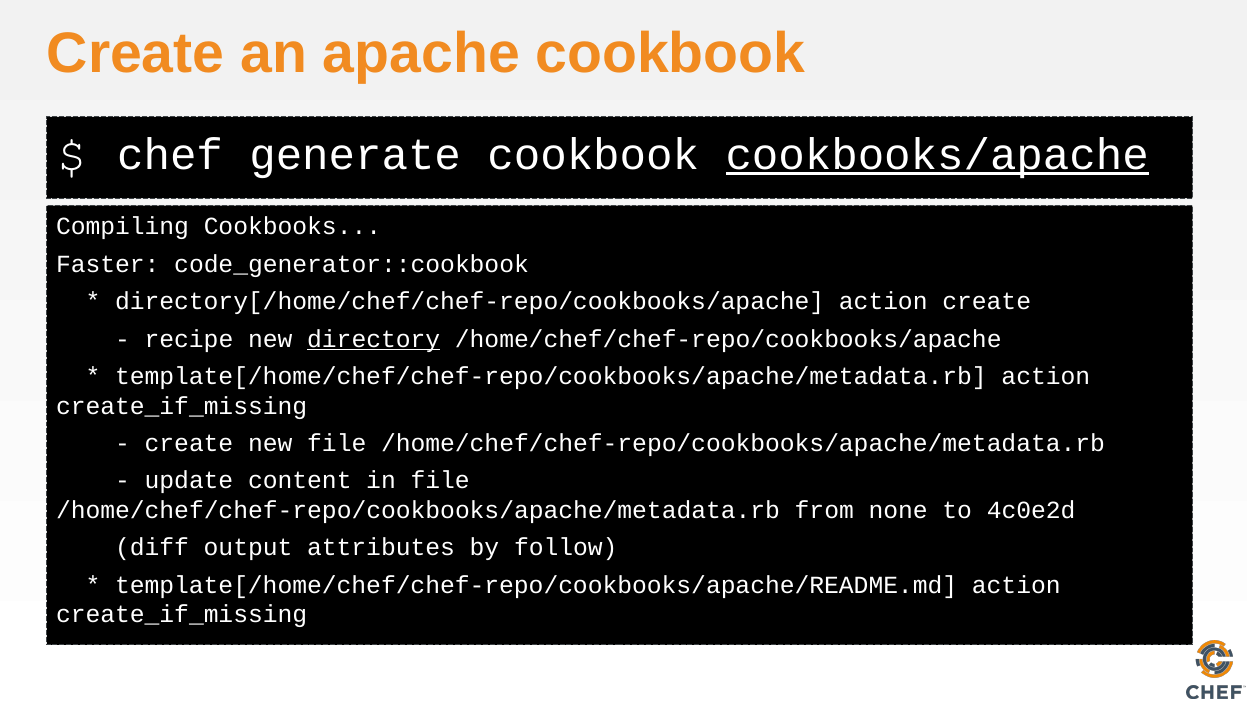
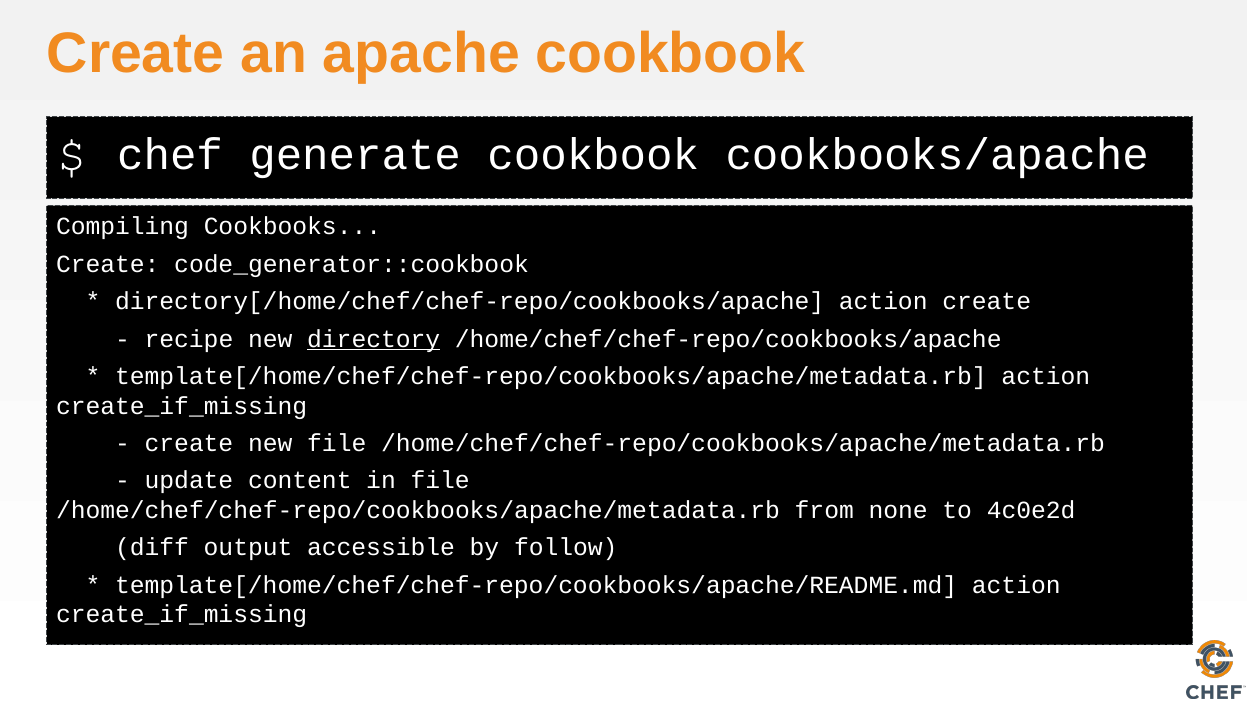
cookbooks/apache underline: present -> none
Faster at (108, 264): Faster -> Create
attributes: attributes -> accessible
